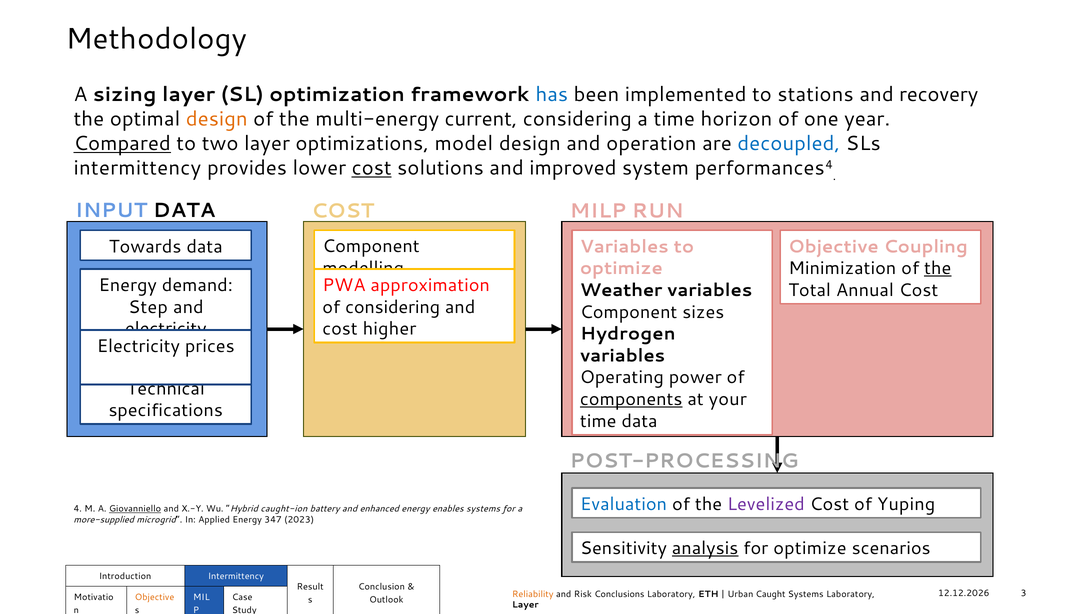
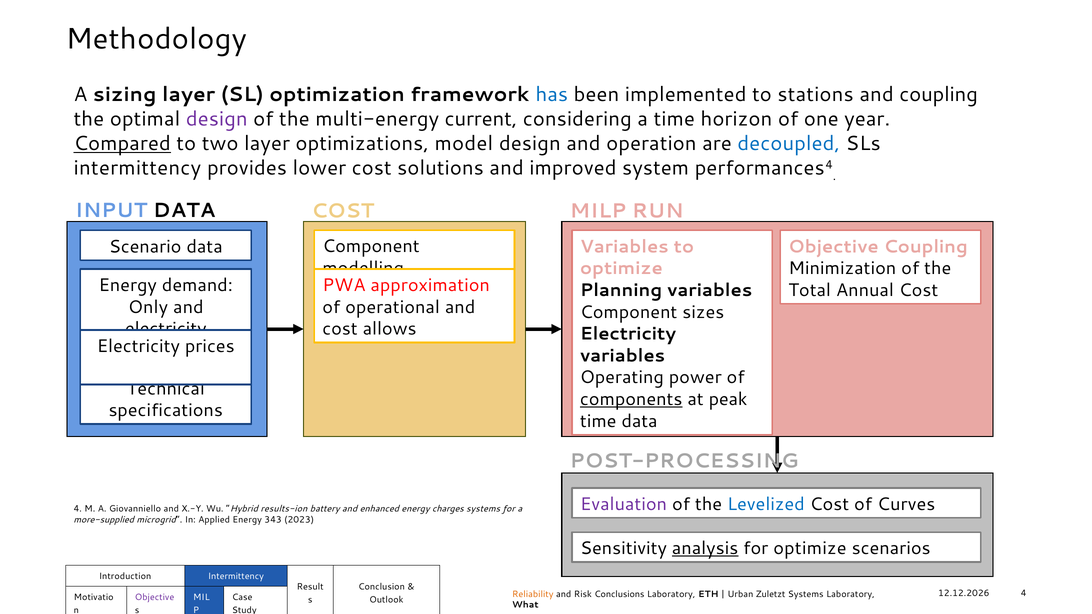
and recovery: recovery -> coupling
design at (217, 119) colour: orange -> purple
cost at (372, 168) underline: present -> none
Towards: Towards -> Scenario
the at (938, 268) underline: present -> none
Weather: Weather -> Planning
Step: Step -> Only
of considering: considering -> operational
higher: higher -> allows
Hydrogen at (628, 334): Hydrogen -> Electricity
your: your -> peak
Evaluation colour: blue -> purple
Levelized colour: purple -> blue
Yuping: Yuping -> Curves
Giovanniello underline: present -> none
caught-ion: caught-ion -> results-ion
enables: enables -> charges
347: 347 -> 343
3 at (1024, 593): 3 -> 4
Caught: Caught -> Zuletzt
Objective at (155, 598) colour: orange -> purple
Layer at (525, 605): Layer -> What
